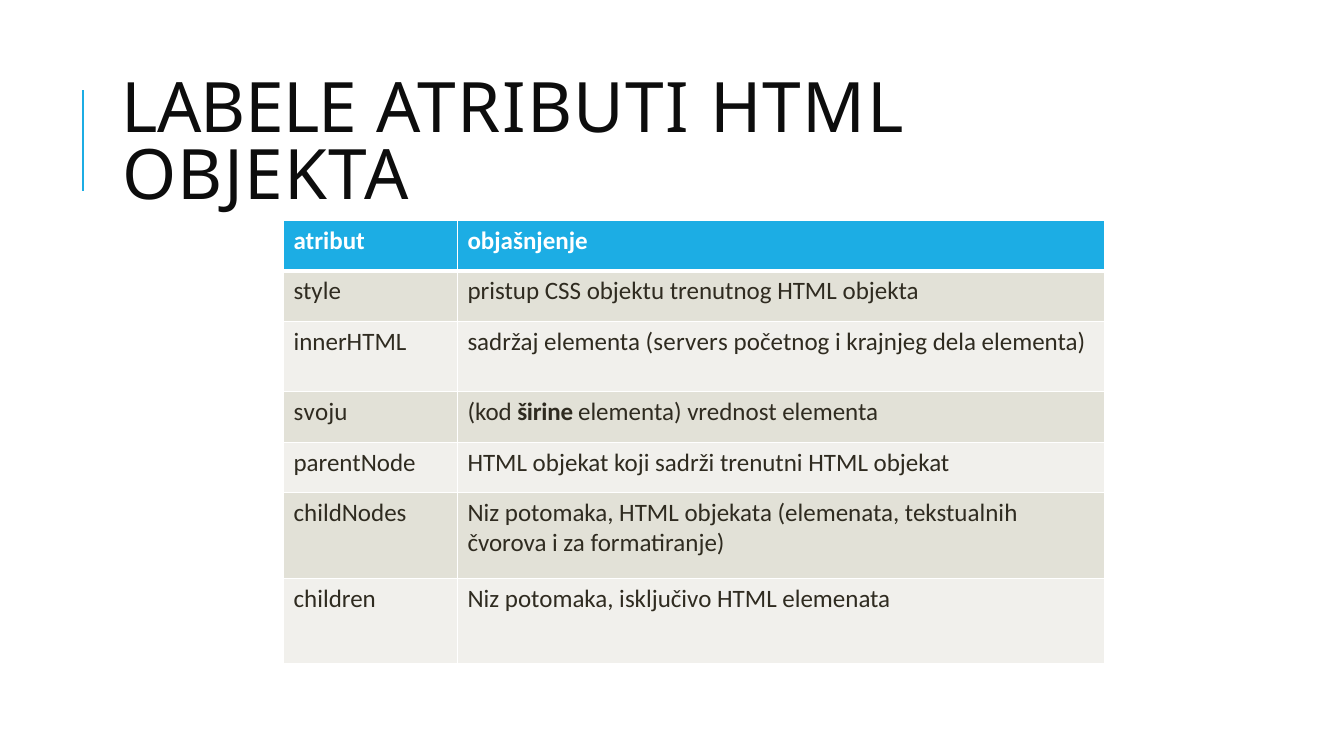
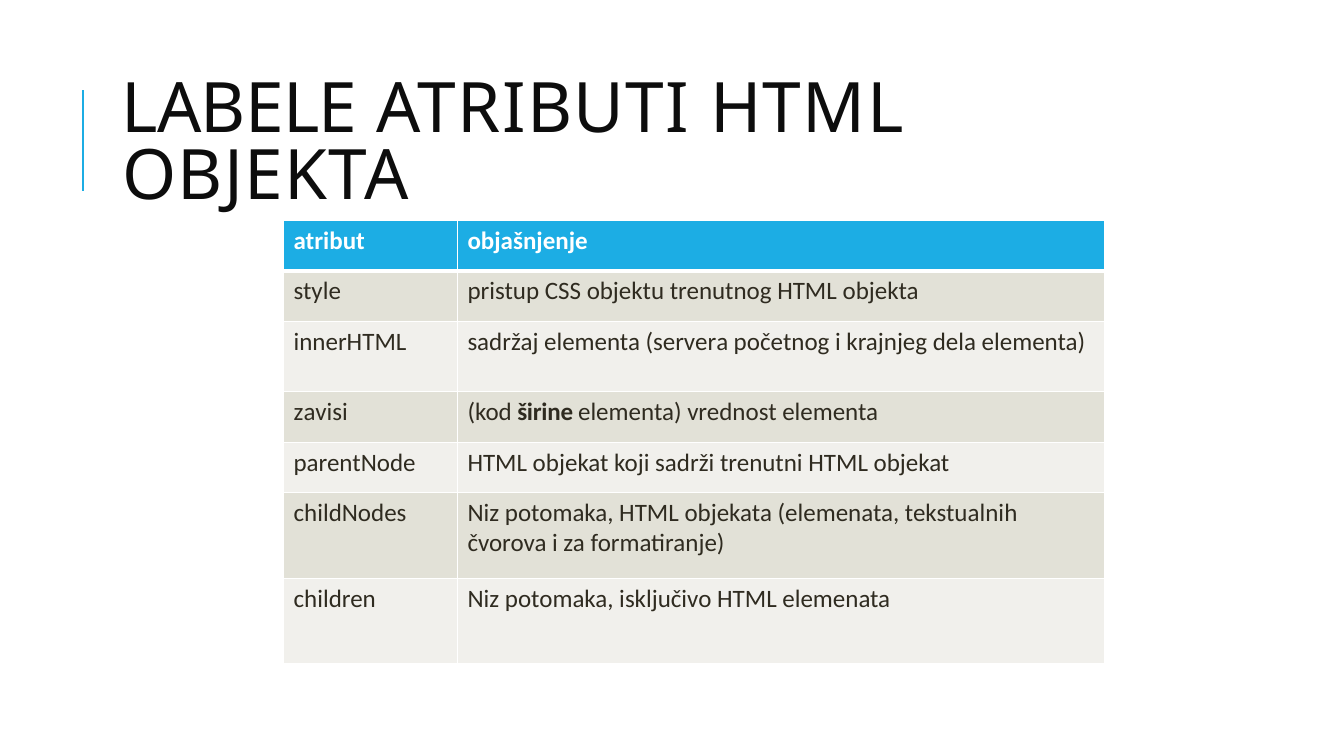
servers: servers -> servera
svoju: svoju -> zavisi
